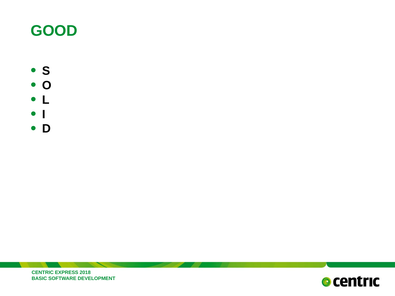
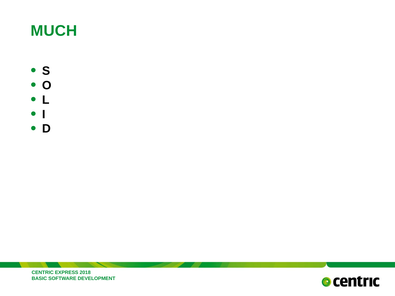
GOOD: GOOD -> MUCH
